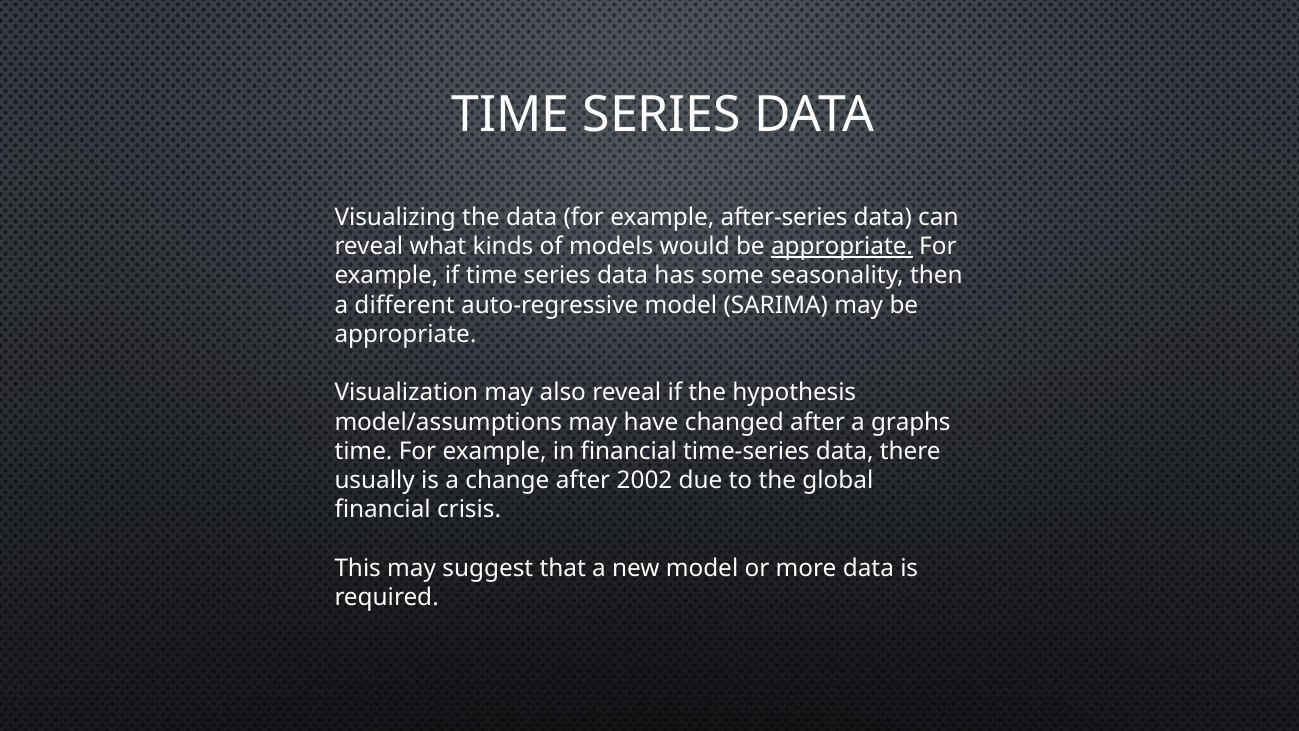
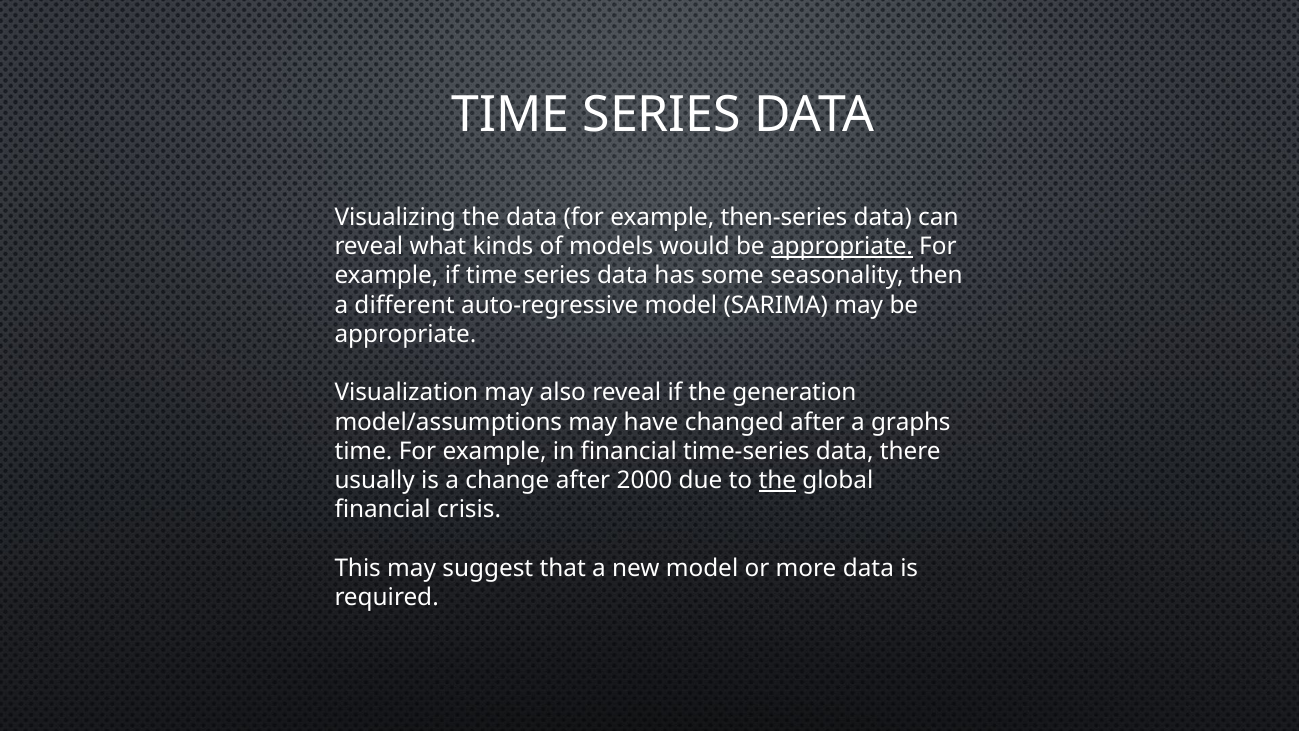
after-series: after-series -> then-series
hypothesis: hypothesis -> generation
2002: 2002 -> 2000
the at (777, 480) underline: none -> present
